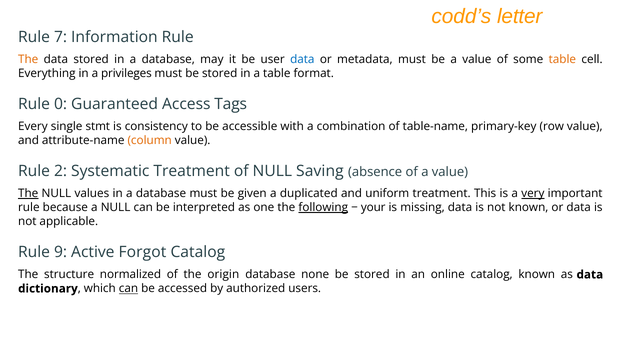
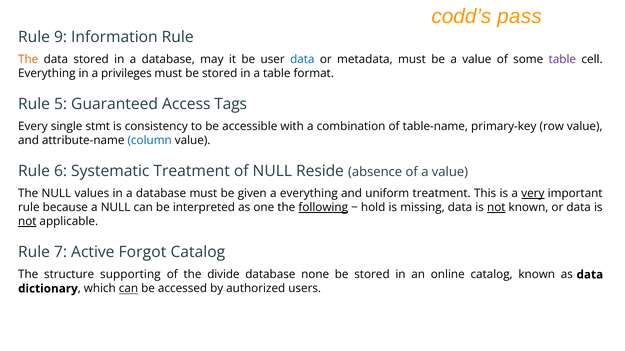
letter: letter -> pass
7: 7 -> 9
table at (562, 59) colour: orange -> purple
0: 0 -> 5
column colour: orange -> blue
2: 2 -> 6
Saving: Saving -> Reside
The at (28, 194) underline: present -> none
a duplicated: duplicated -> everything
your: your -> hold
not at (496, 208) underline: none -> present
not at (27, 222) underline: none -> present
9: 9 -> 7
normalized: normalized -> supporting
origin: origin -> divide
